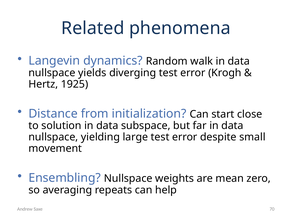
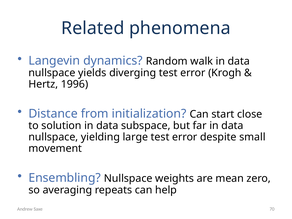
1925: 1925 -> 1996
